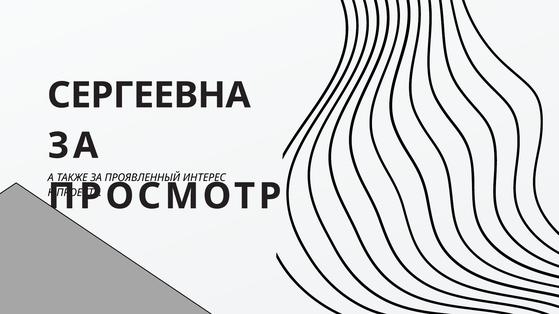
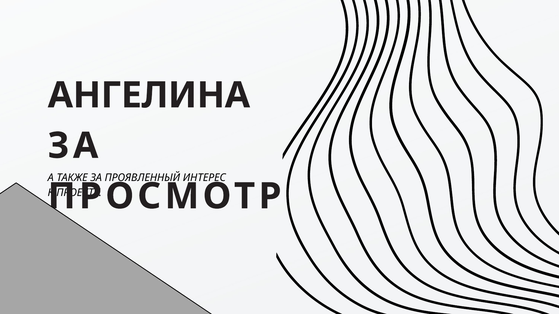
СЕРГЕЕВНА: СЕРГЕЕВНА -> АНГЕЛИНА
